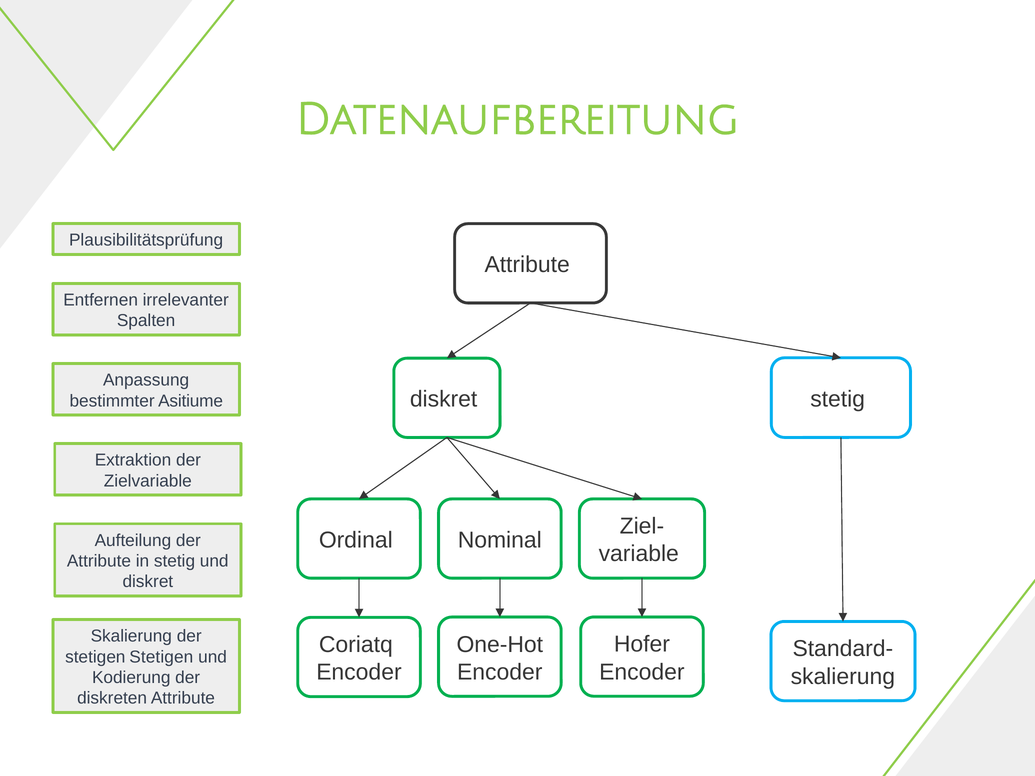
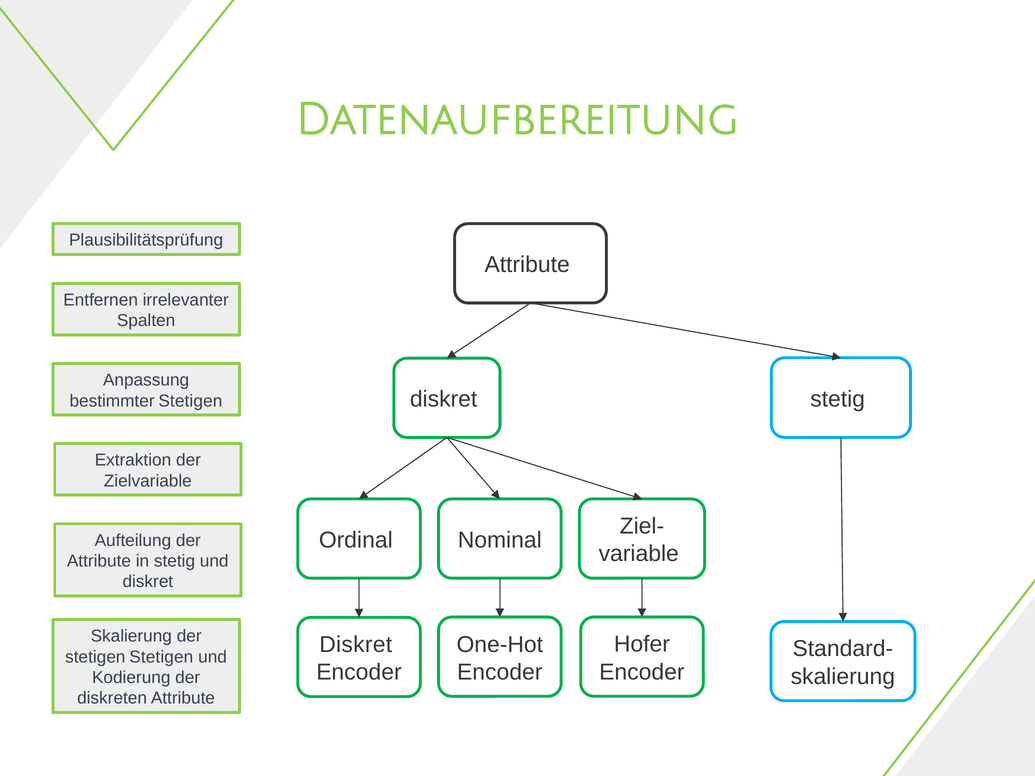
bestimmter Asitiume: Asitiume -> Stetigen
Coriatq at (356, 645): Coriatq -> Diskret
